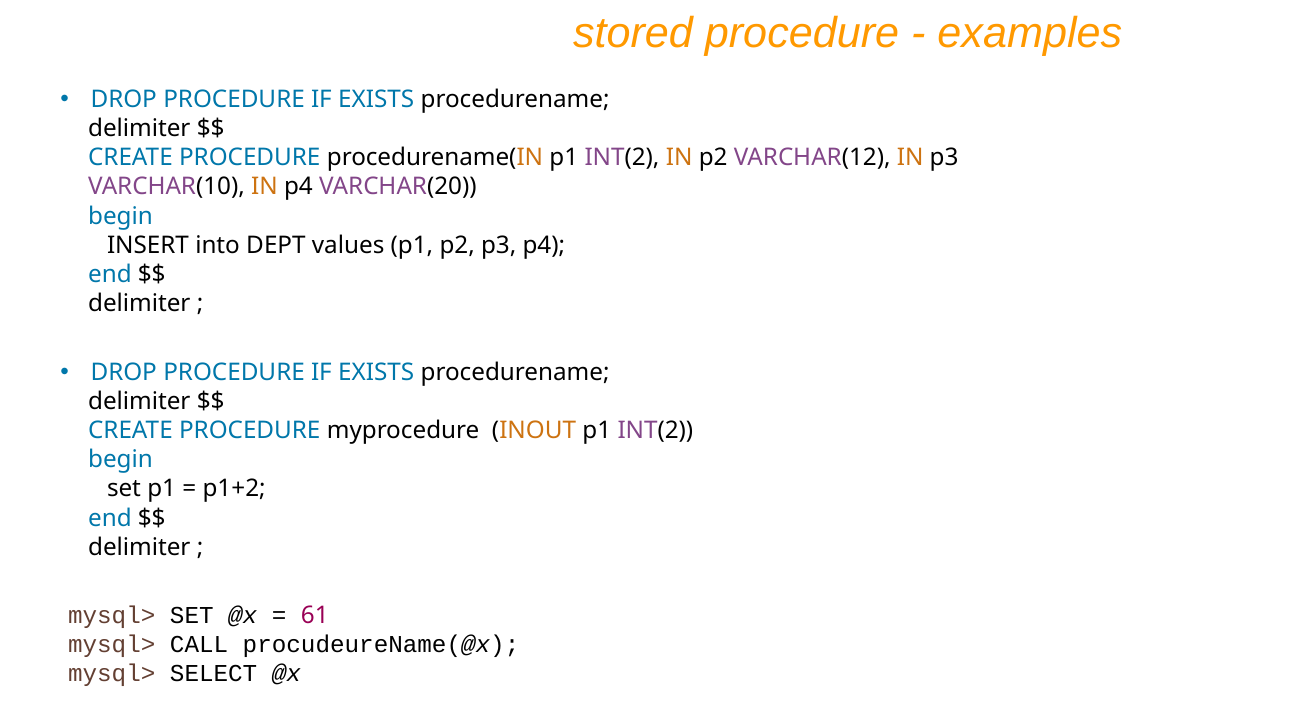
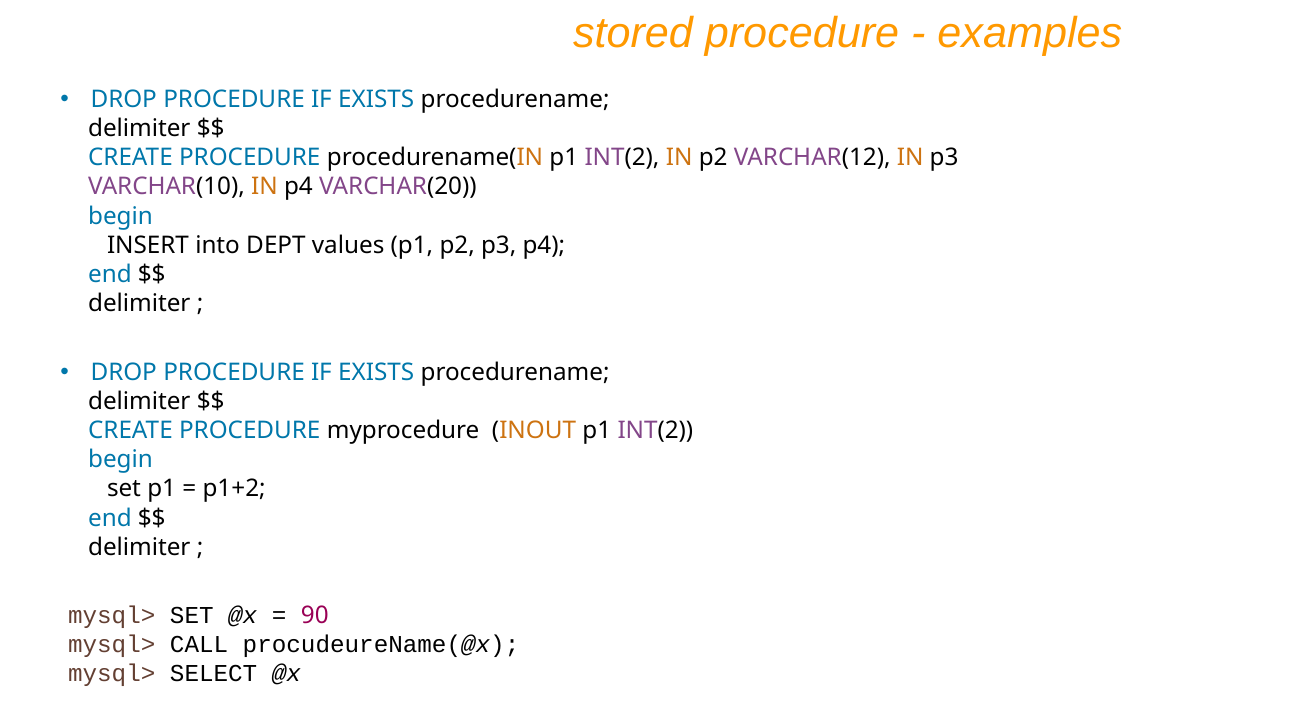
61: 61 -> 90
